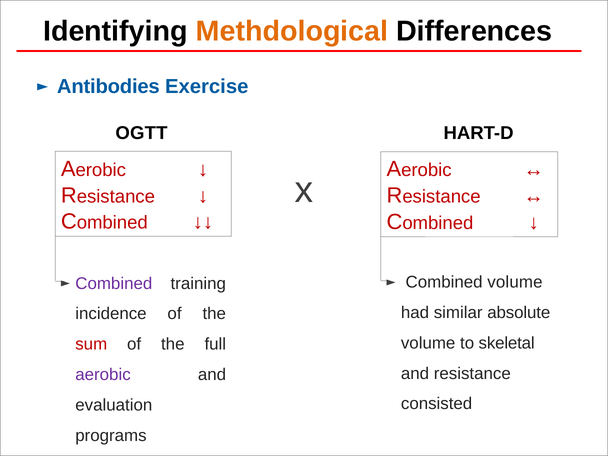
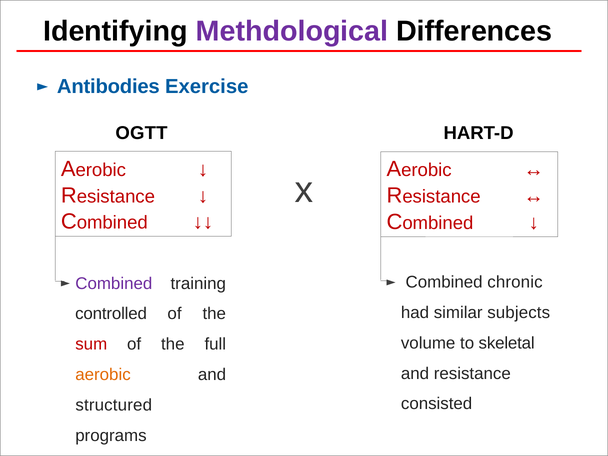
Methdological colour: orange -> purple
Combined volume: volume -> chronic
absolute: absolute -> subjects
incidence: incidence -> controlled
aerobic colour: purple -> orange
evaluation: evaluation -> structured
